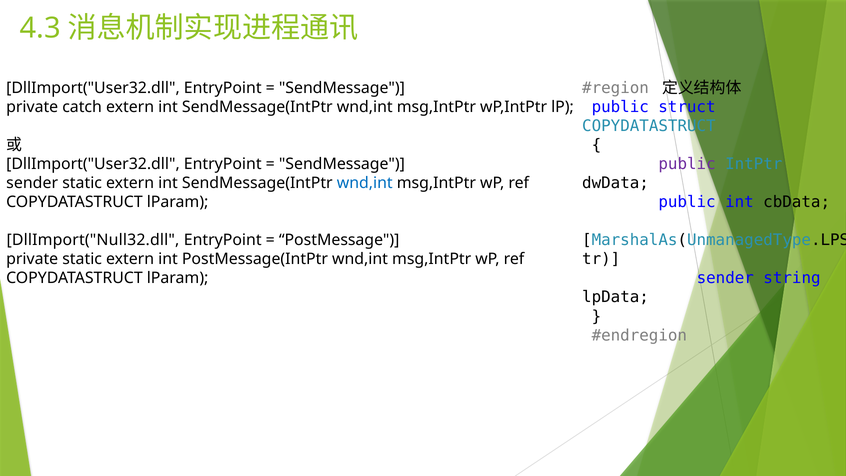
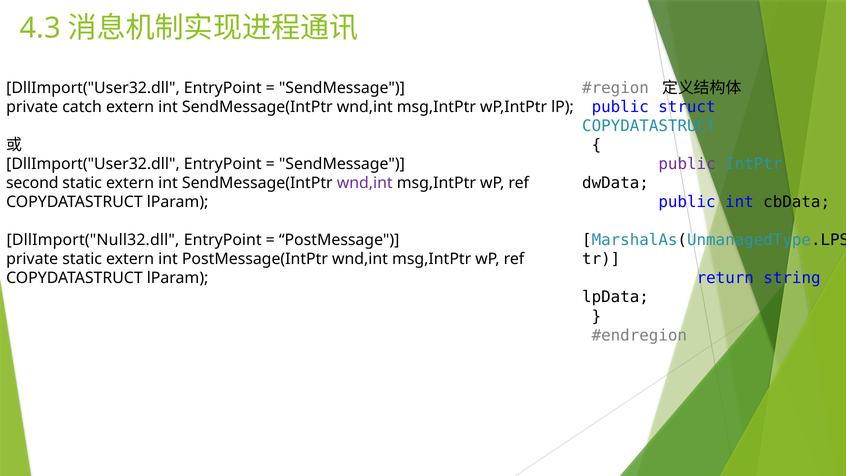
sender at (32, 183): sender -> second
wnd,int at (365, 183) colour: blue -> purple
sender at (725, 278): sender -> return
